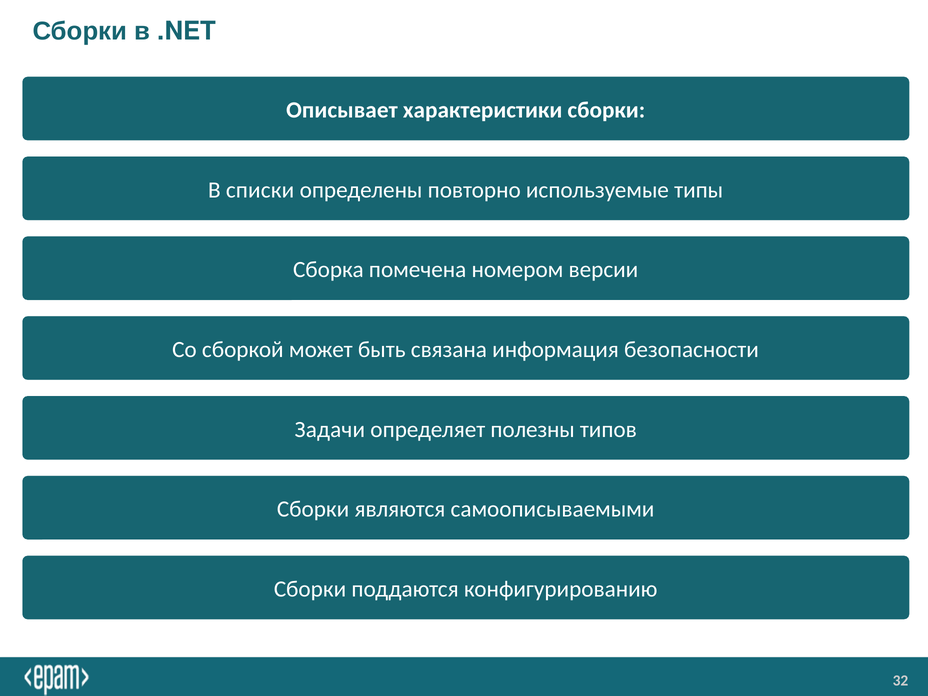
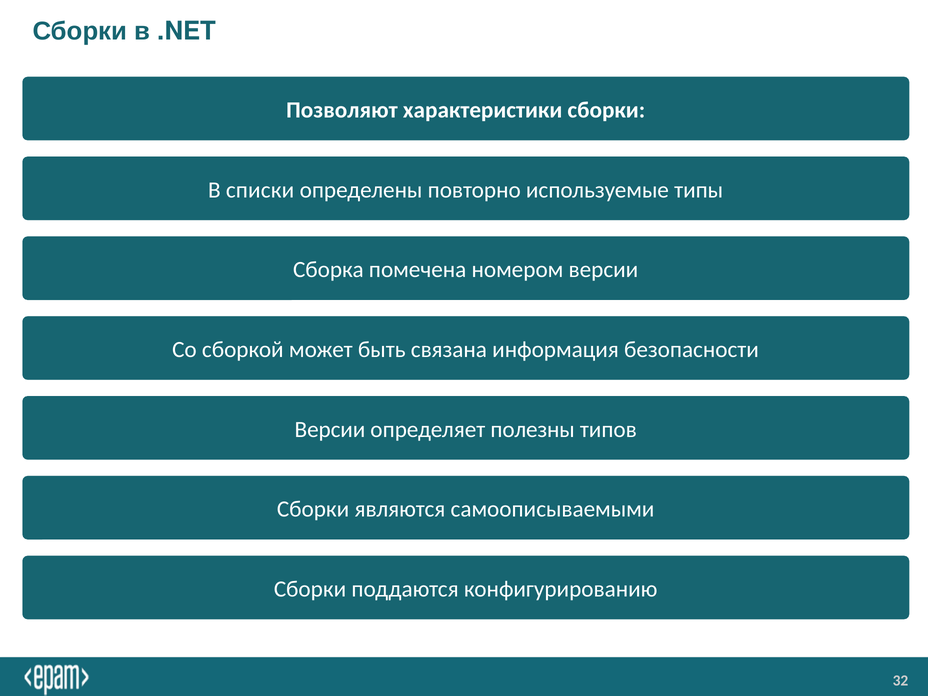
Описывает: Описывает -> Позволяют
Задачи at (330, 429): Задачи -> Версии
